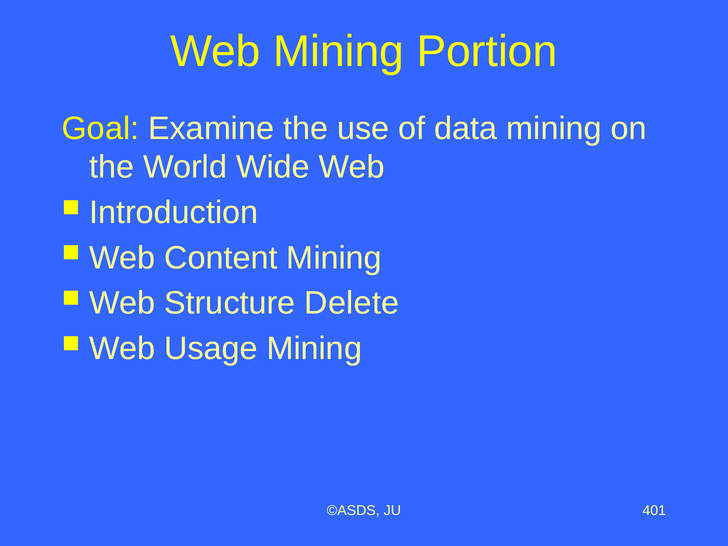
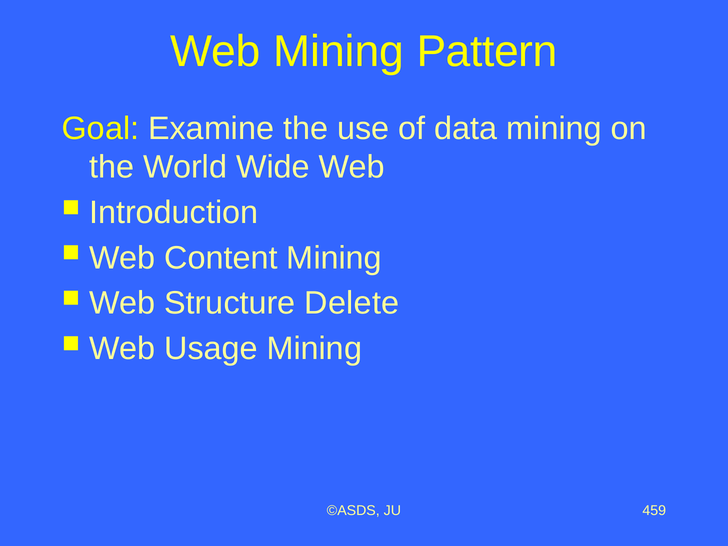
Portion: Portion -> Pattern
401: 401 -> 459
